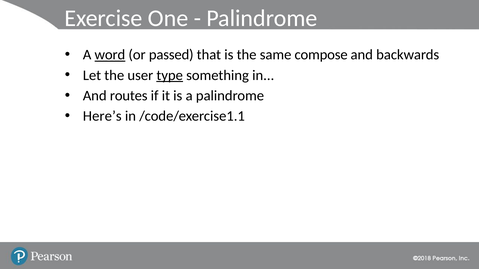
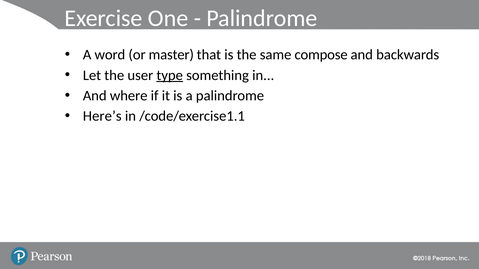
word underline: present -> none
or passed: passed -> master
routes: routes -> where
